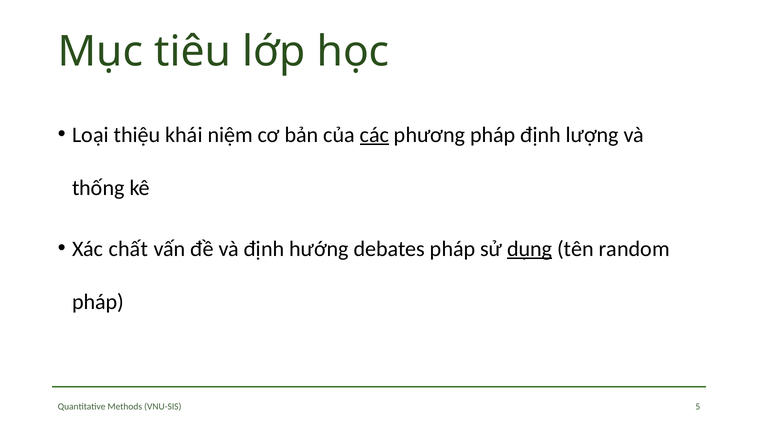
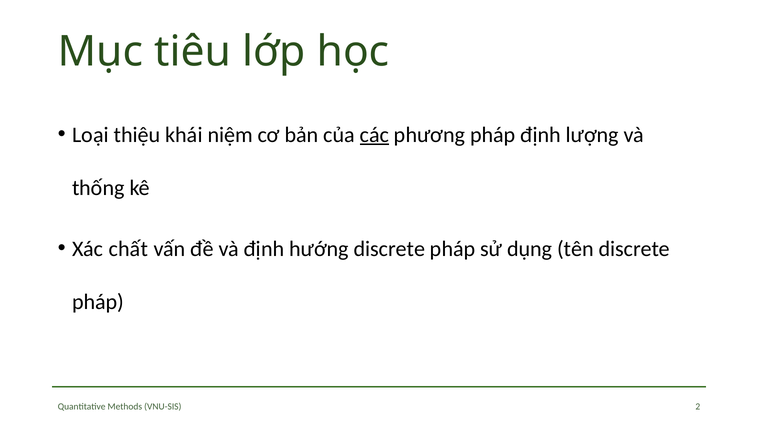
hướng debates: debates -> discrete
dụng underline: present -> none
tên random: random -> discrete
5: 5 -> 2
